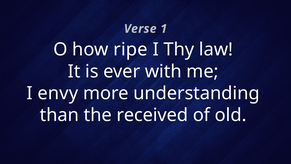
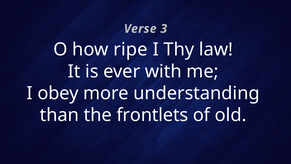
1: 1 -> 3
envy: envy -> obey
received: received -> frontlets
